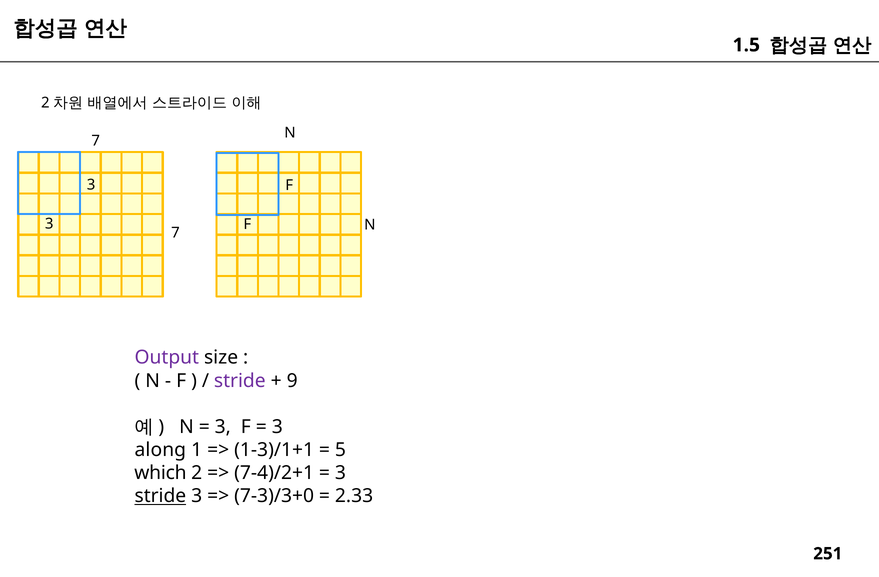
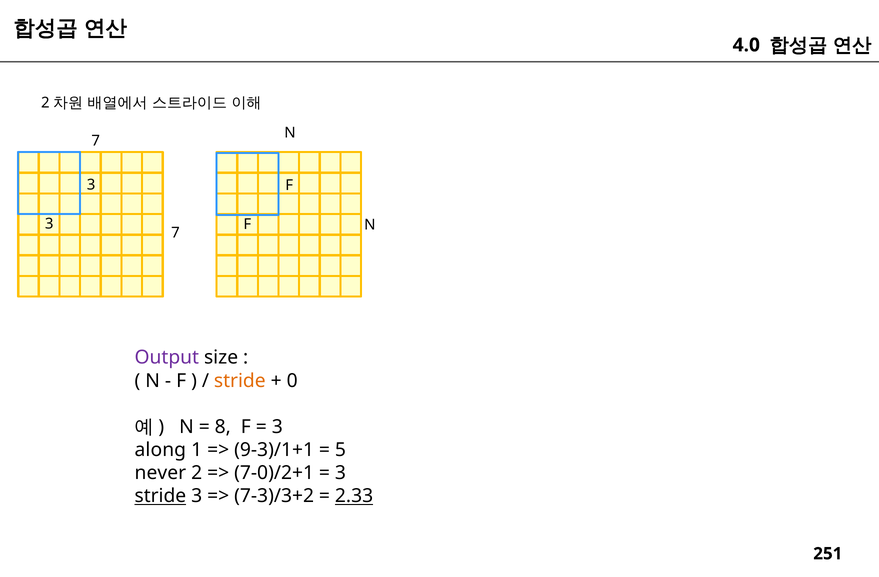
1.5: 1.5 -> 4.0
stride at (240, 381) colour: purple -> orange
9: 9 -> 0
3 at (223, 427): 3 -> 8
1-3)/1+1: 1-3)/1+1 -> 9-3)/1+1
which: which -> never
7-4)/2+1: 7-4)/2+1 -> 7-0)/2+1
7-3)/3+0: 7-3)/3+0 -> 7-3)/3+2
2.33 underline: none -> present
